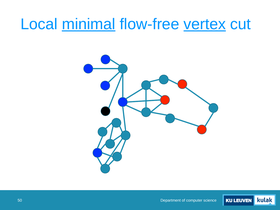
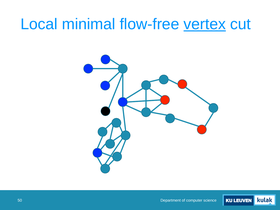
minimal underline: present -> none
